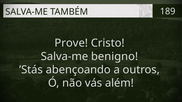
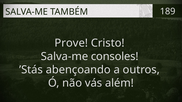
benigno: benigno -> consoles
